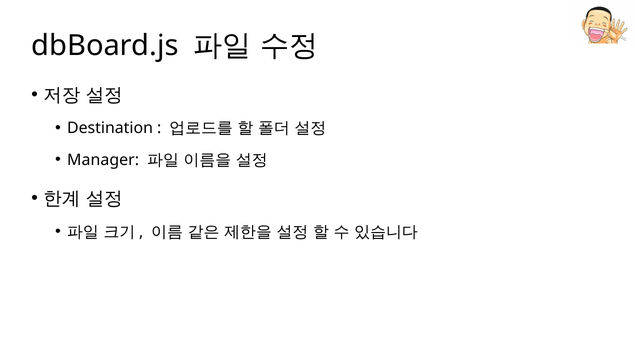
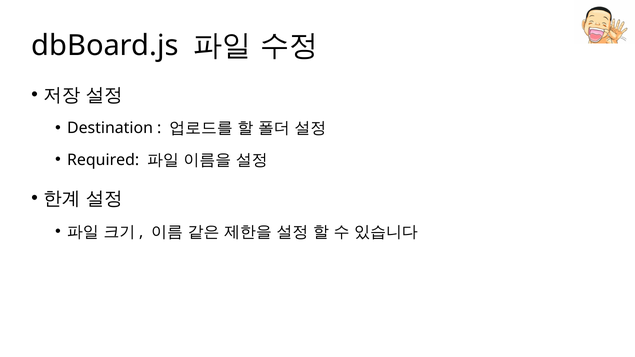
Manager: Manager -> Required
